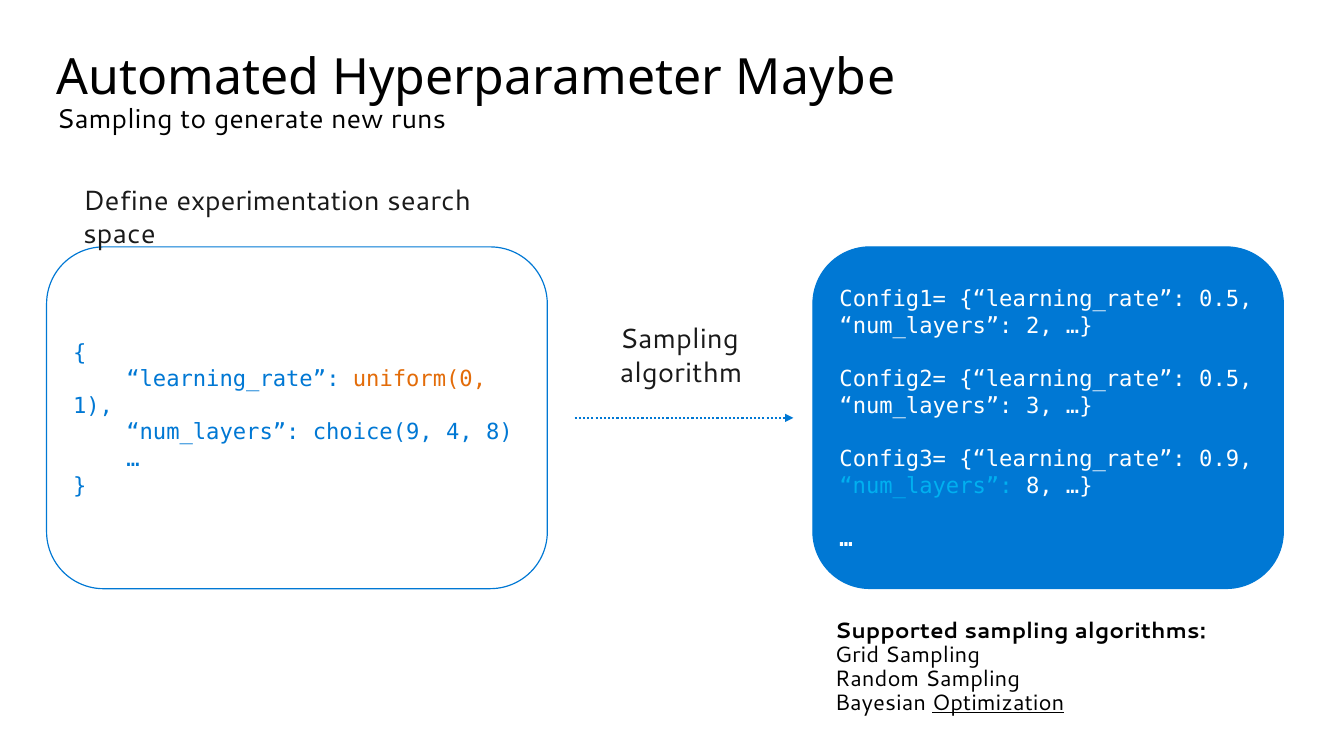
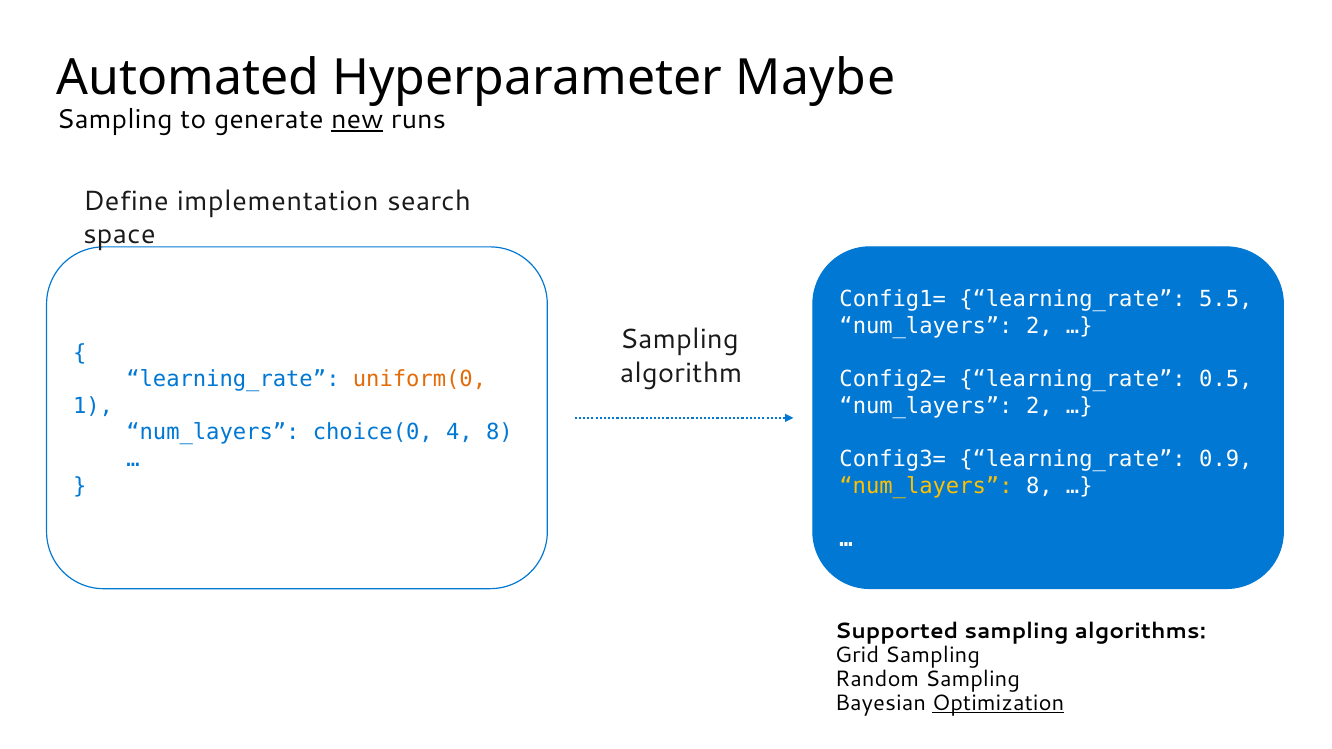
new underline: none -> present
experimentation: experimentation -> implementation
Config1= learning_rate 0.5: 0.5 -> 5.5
3 at (1039, 406): 3 -> 2
choice(9: choice(9 -> choice(0
num_layers at (926, 486) colour: light blue -> yellow
